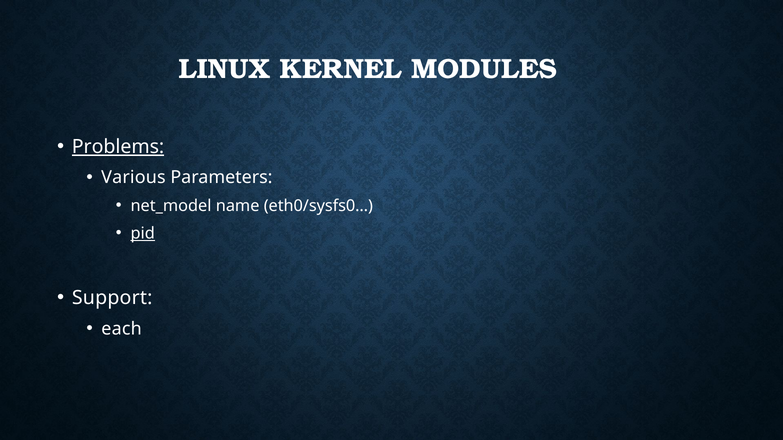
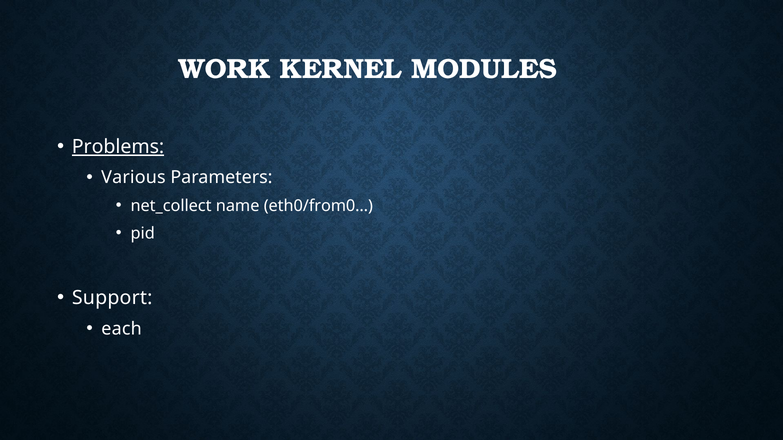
LINUX: LINUX -> WORK
net_model: net_model -> net_collect
eth0/sysfs0…: eth0/sysfs0… -> eth0/from0…
pid underline: present -> none
